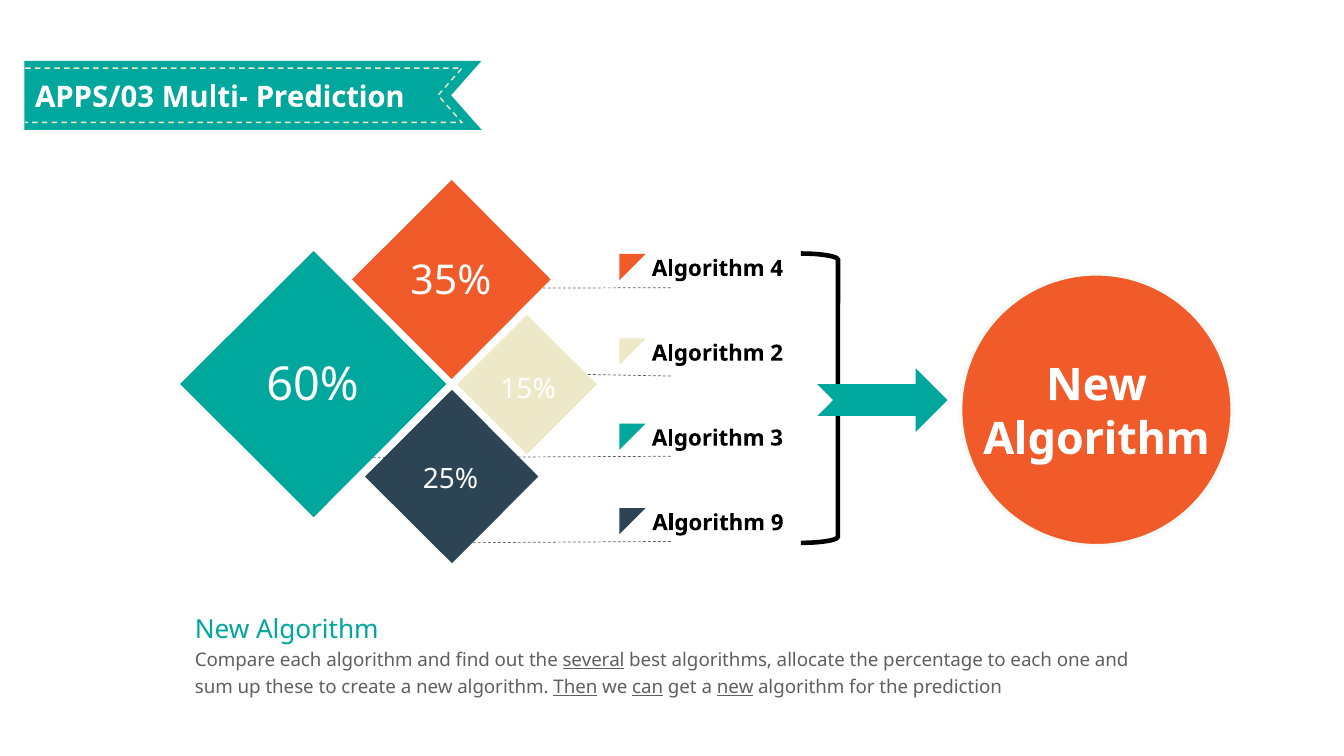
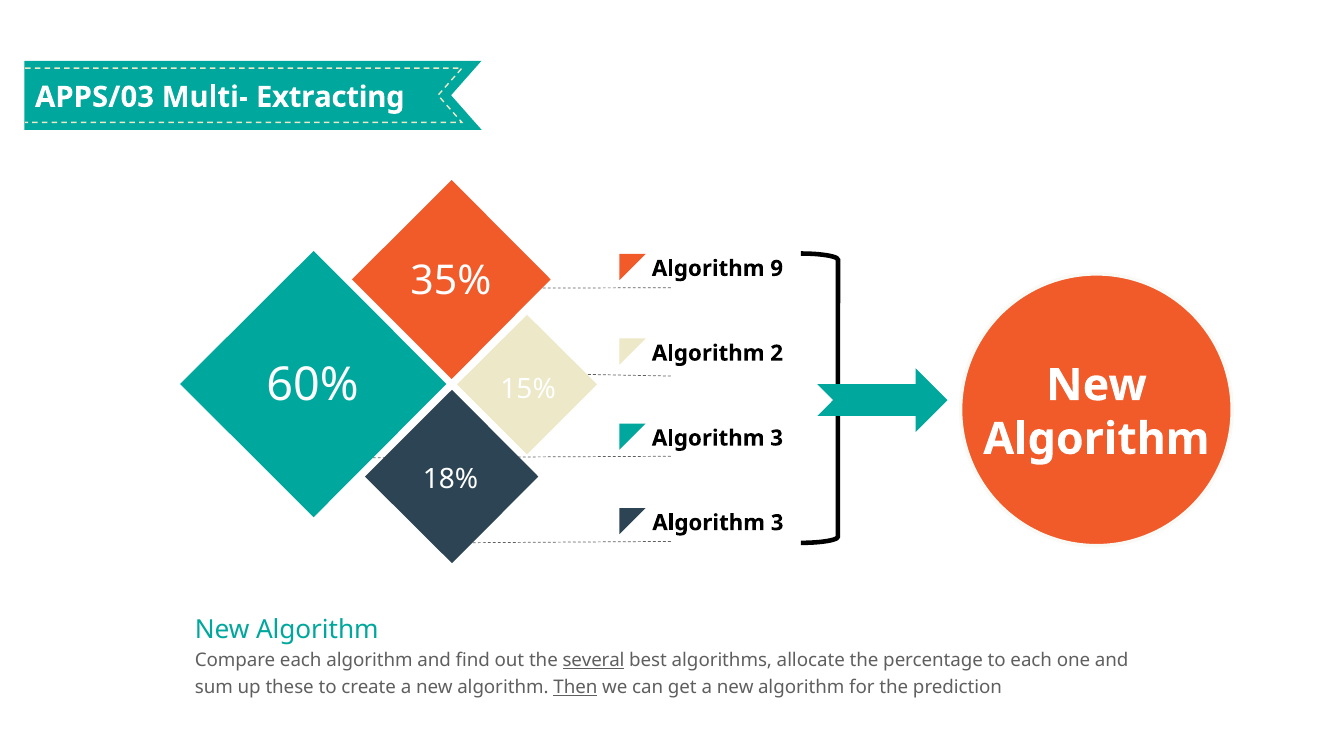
Multi- Prediction: Prediction -> Extracting
4: 4 -> 9
25%: 25% -> 18%
9 at (777, 523): 9 -> 3
can underline: present -> none
new at (735, 687) underline: present -> none
